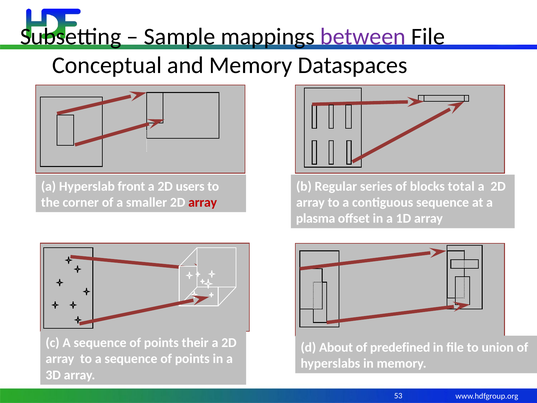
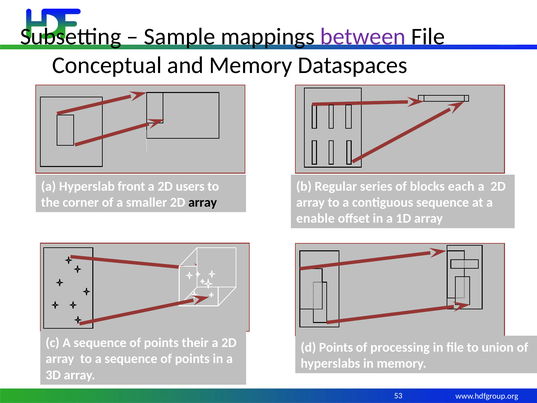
total: total -> each
array at (203, 202) colour: red -> black
plasma: plasma -> enable
d About: About -> Points
predefined: predefined -> processing
